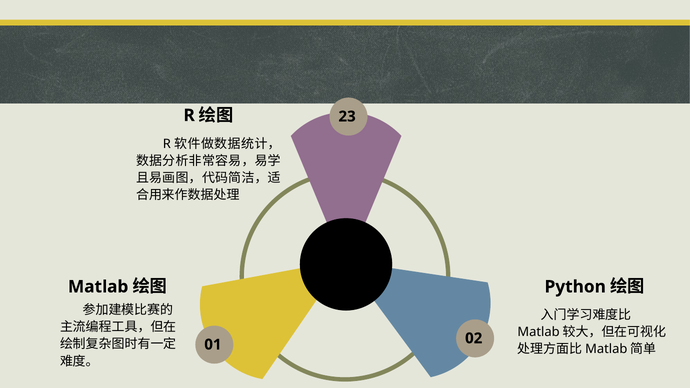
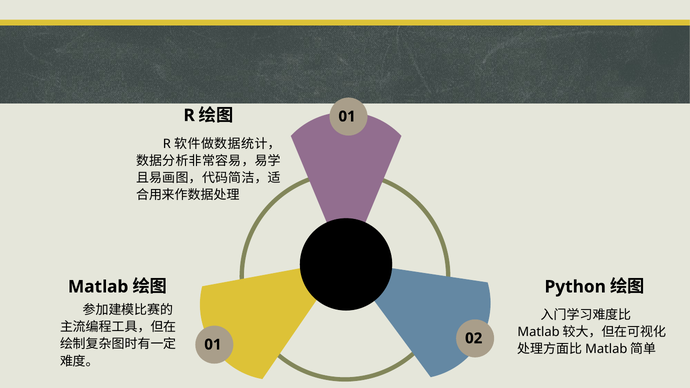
23 at (347, 117): 23 -> 01
